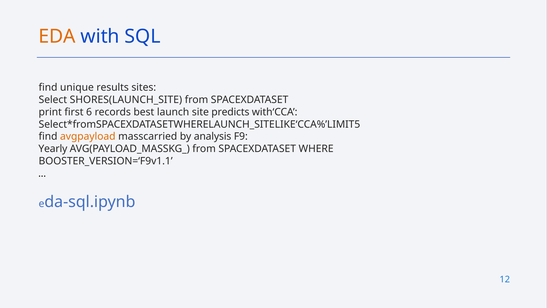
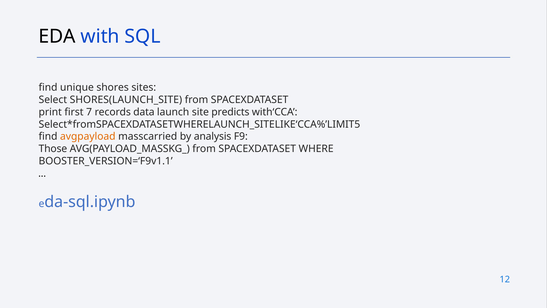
EDA colour: orange -> black
results: results -> shores
6: 6 -> 7
best: best -> data
Yearly: Yearly -> Those
